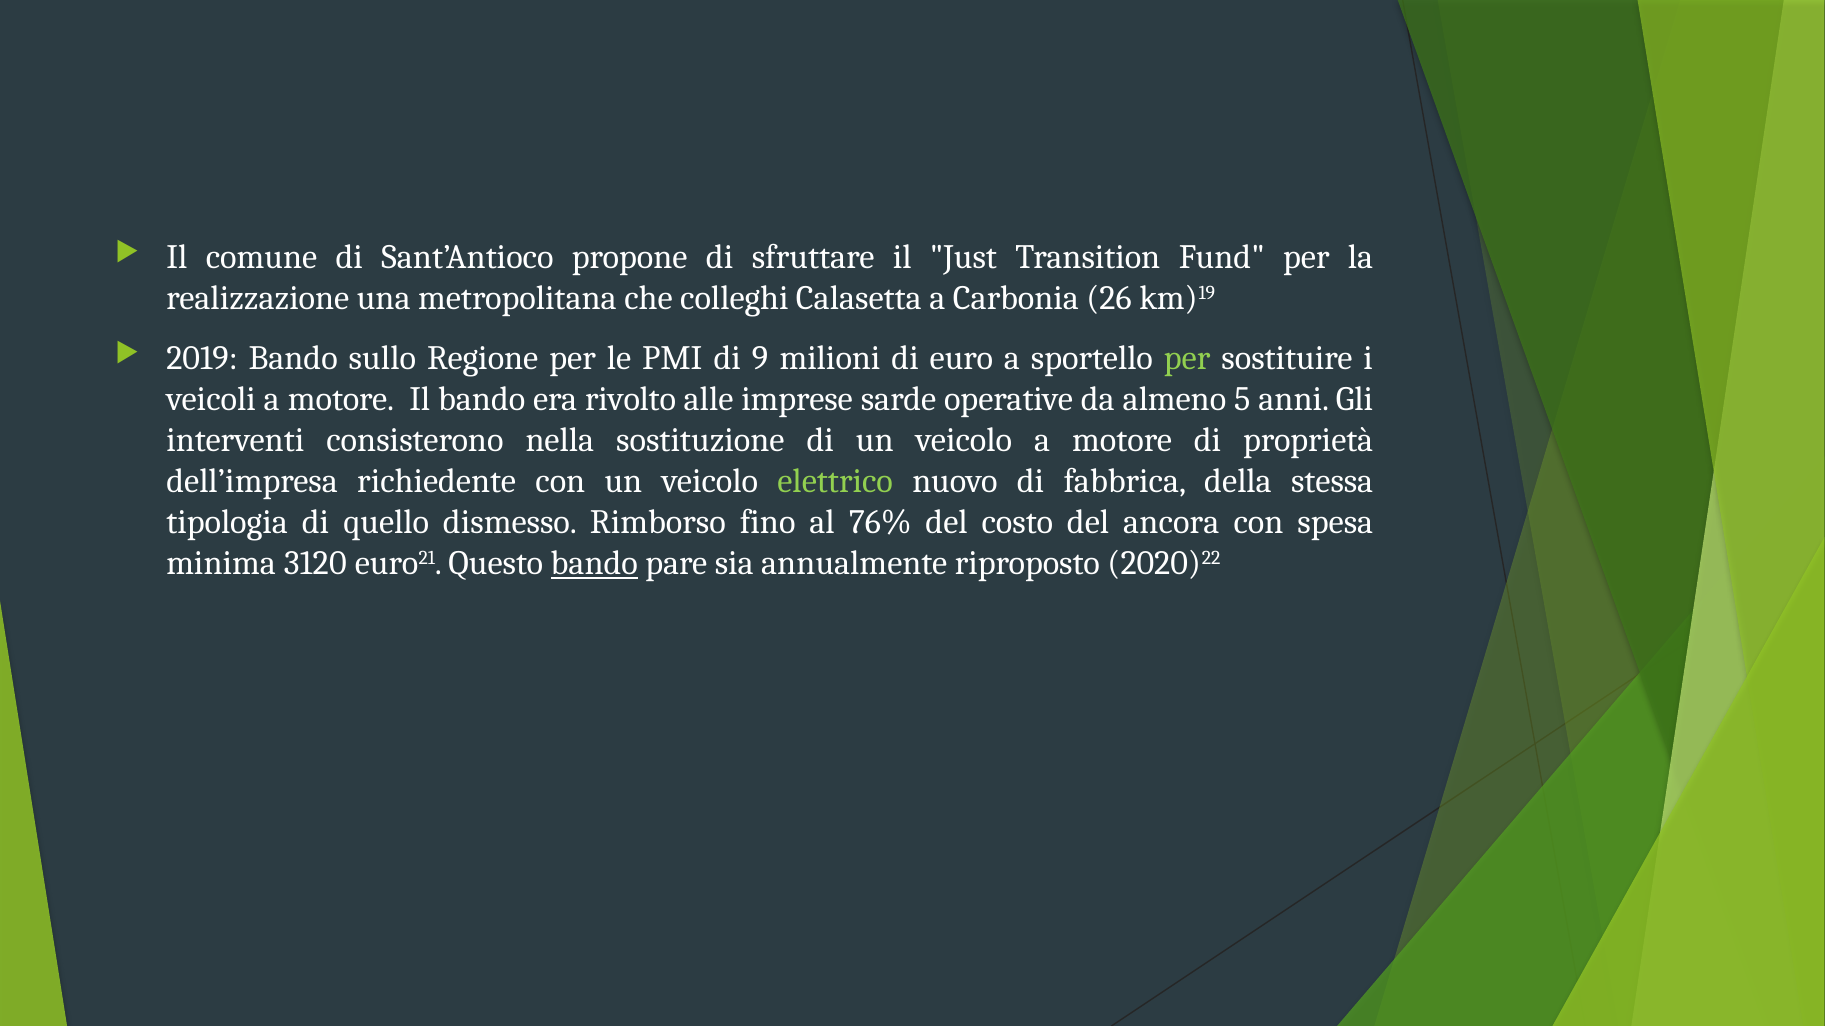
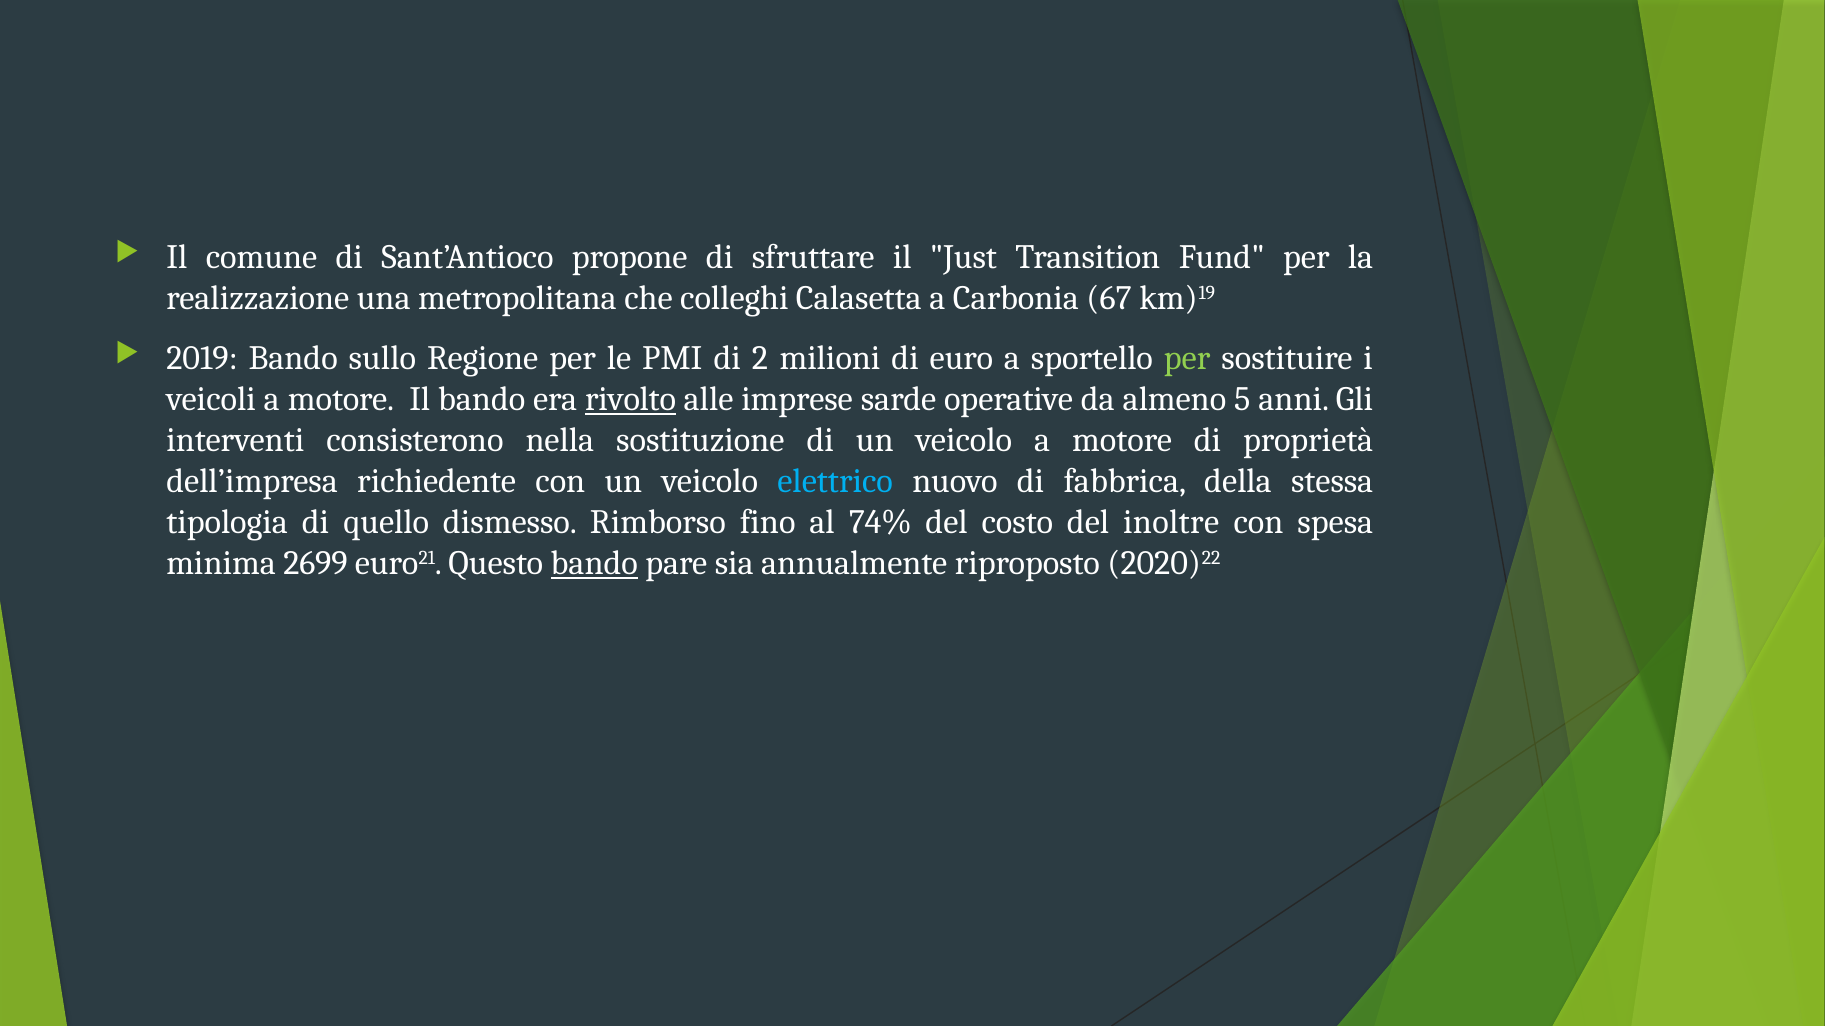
26: 26 -> 67
9: 9 -> 2
rivolto underline: none -> present
elettrico colour: light green -> light blue
76%: 76% -> 74%
ancora: ancora -> inoltre
3120: 3120 -> 2699
